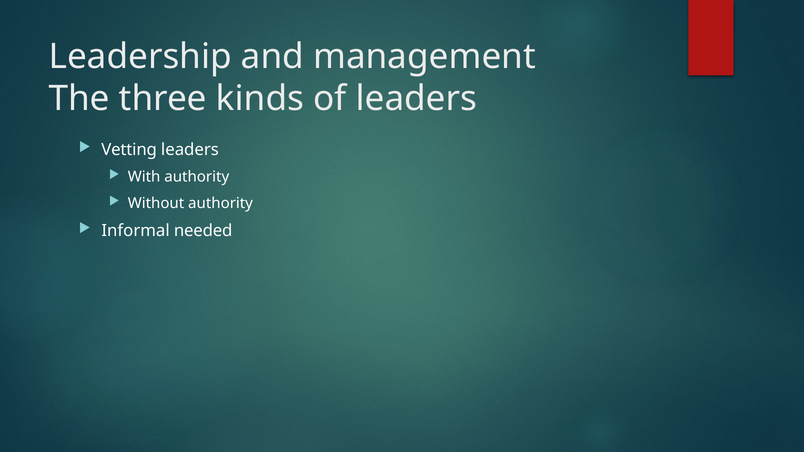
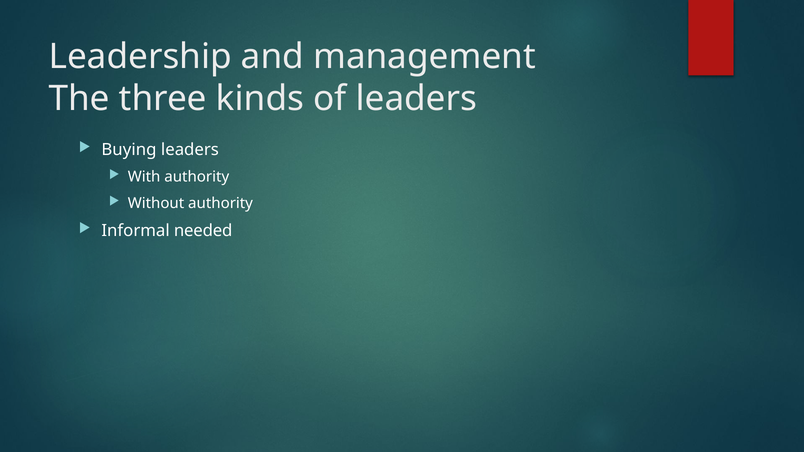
Vetting: Vetting -> Buying
